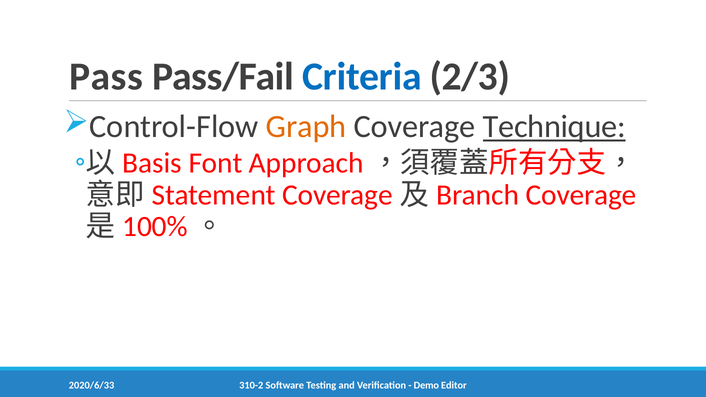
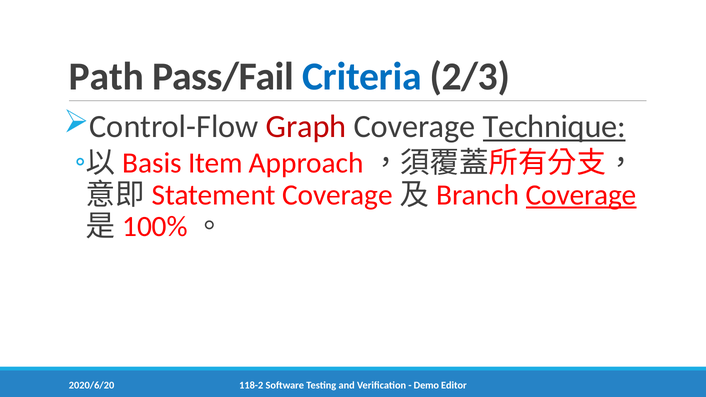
Pass: Pass -> Path
Graph colour: orange -> red
Font: Font -> Item
Coverage at (581, 195) underline: none -> present
310-2: 310-2 -> 118-2
2020/6/33: 2020/6/33 -> 2020/6/20
